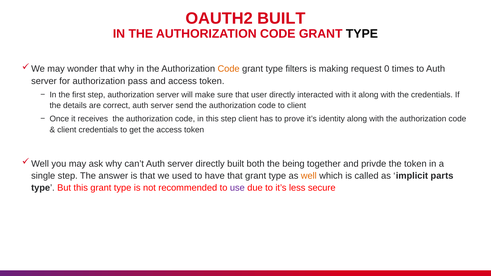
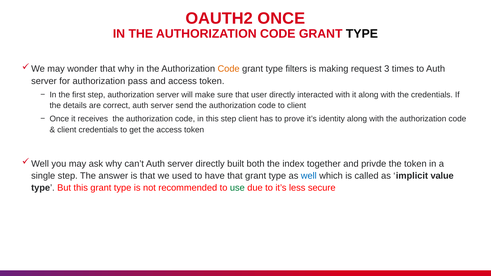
OAUTH2 BUILT: BUILT -> ONCE
0: 0 -> 3
being: being -> index
well colour: orange -> blue
parts: parts -> value
use colour: purple -> green
